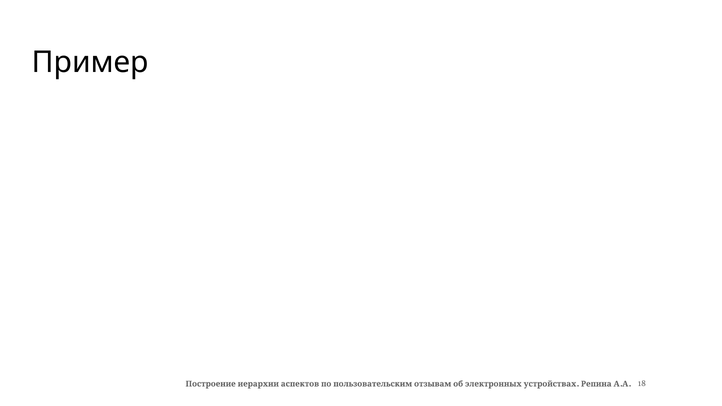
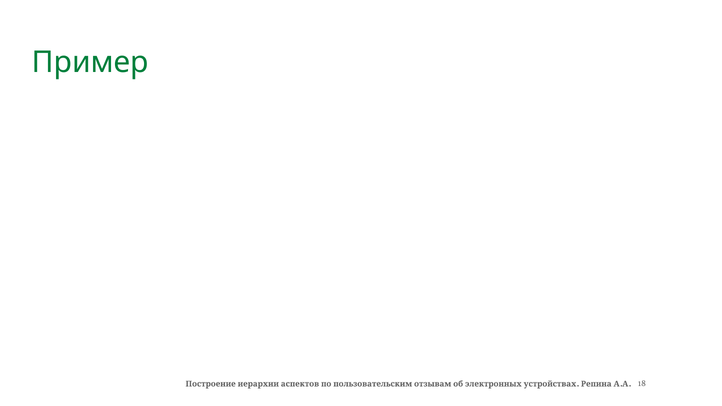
Пример colour: black -> green
